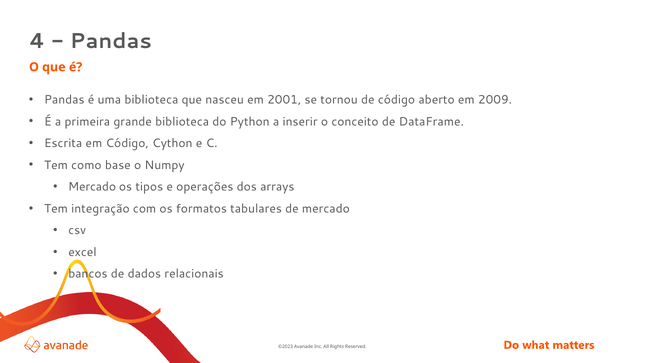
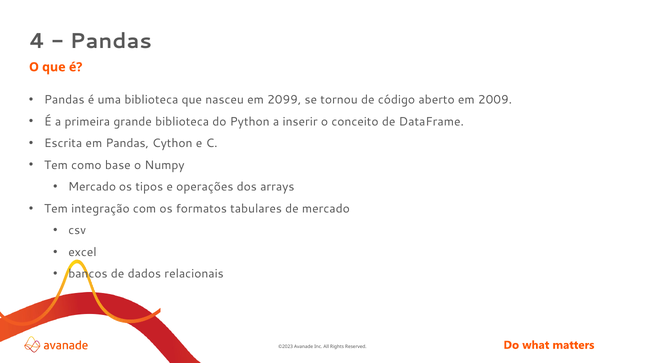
2001: 2001 -> 2099
em Código: Código -> Pandas
